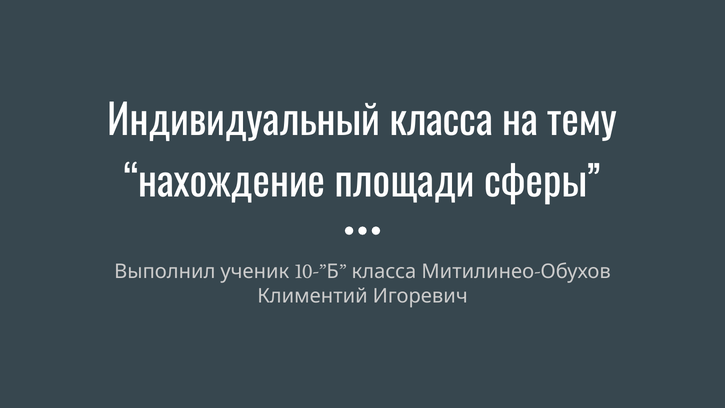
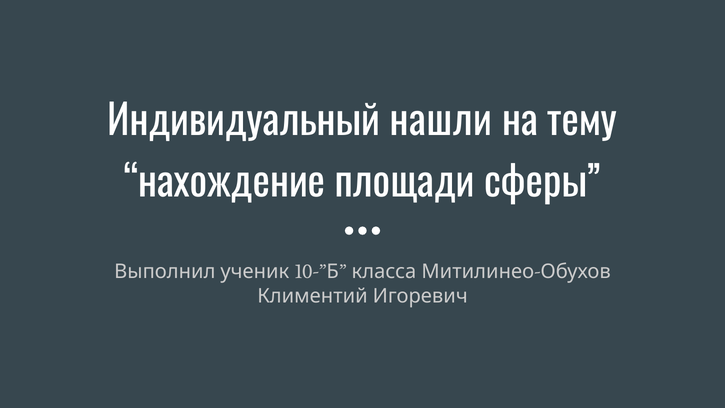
Индивидуальный класса: класса -> нашли
